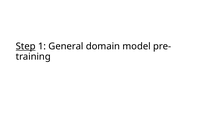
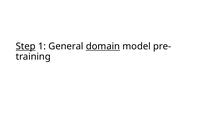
domain underline: none -> present
